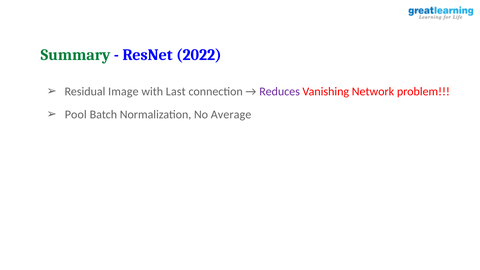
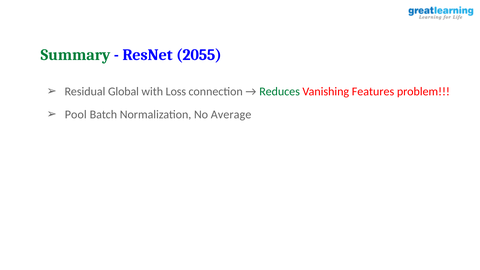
2022: 2022 -> 2055
Image: Image -> Global
Last: Last -> Loss
Reduces colour: purple -> green
Network: Network -> Features
